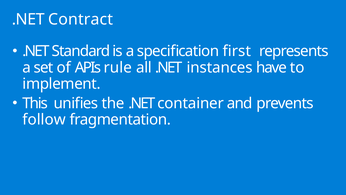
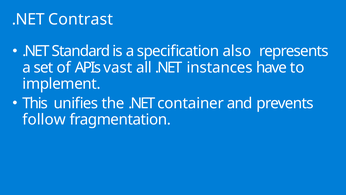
Contract: Contract -> Contrast
first: first -> also
rule: rule -> vast
